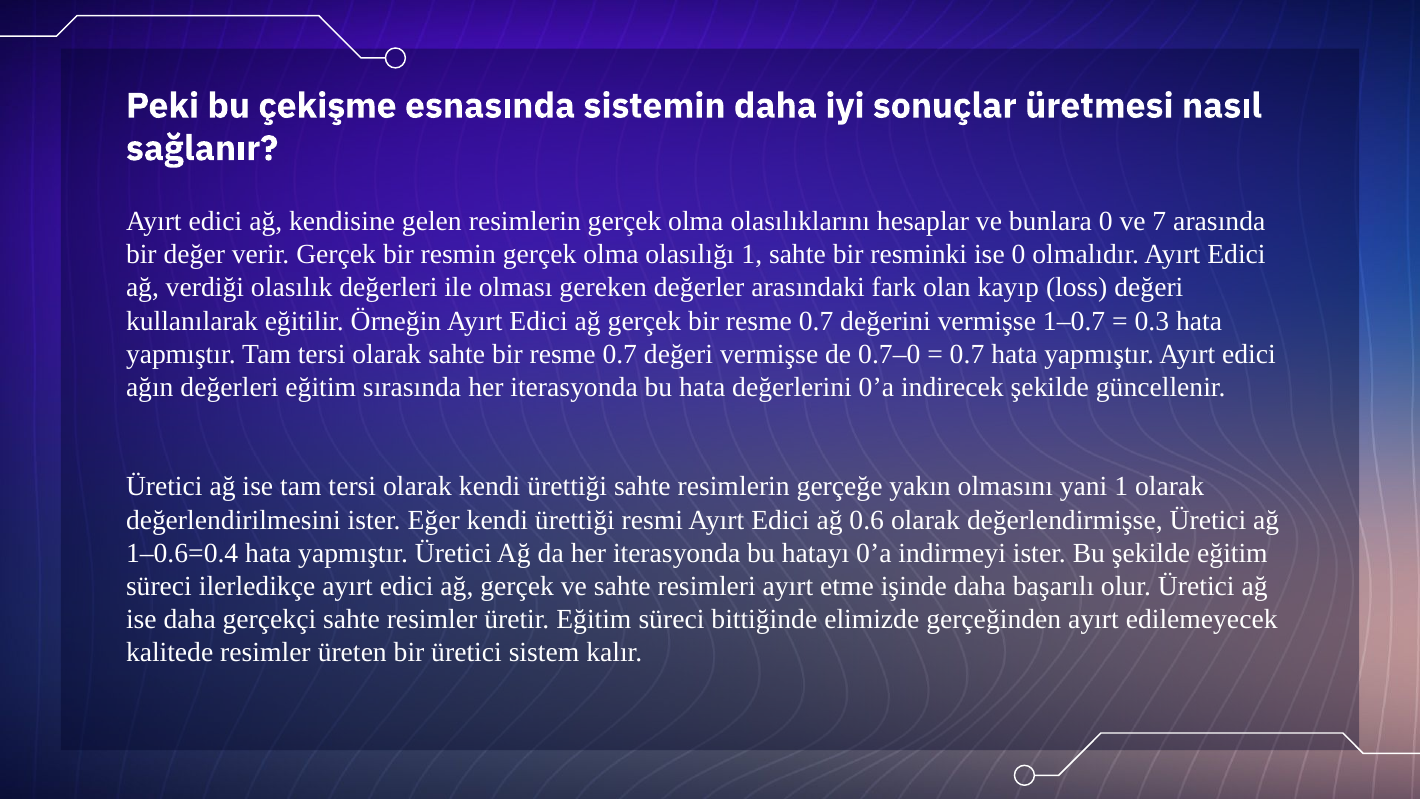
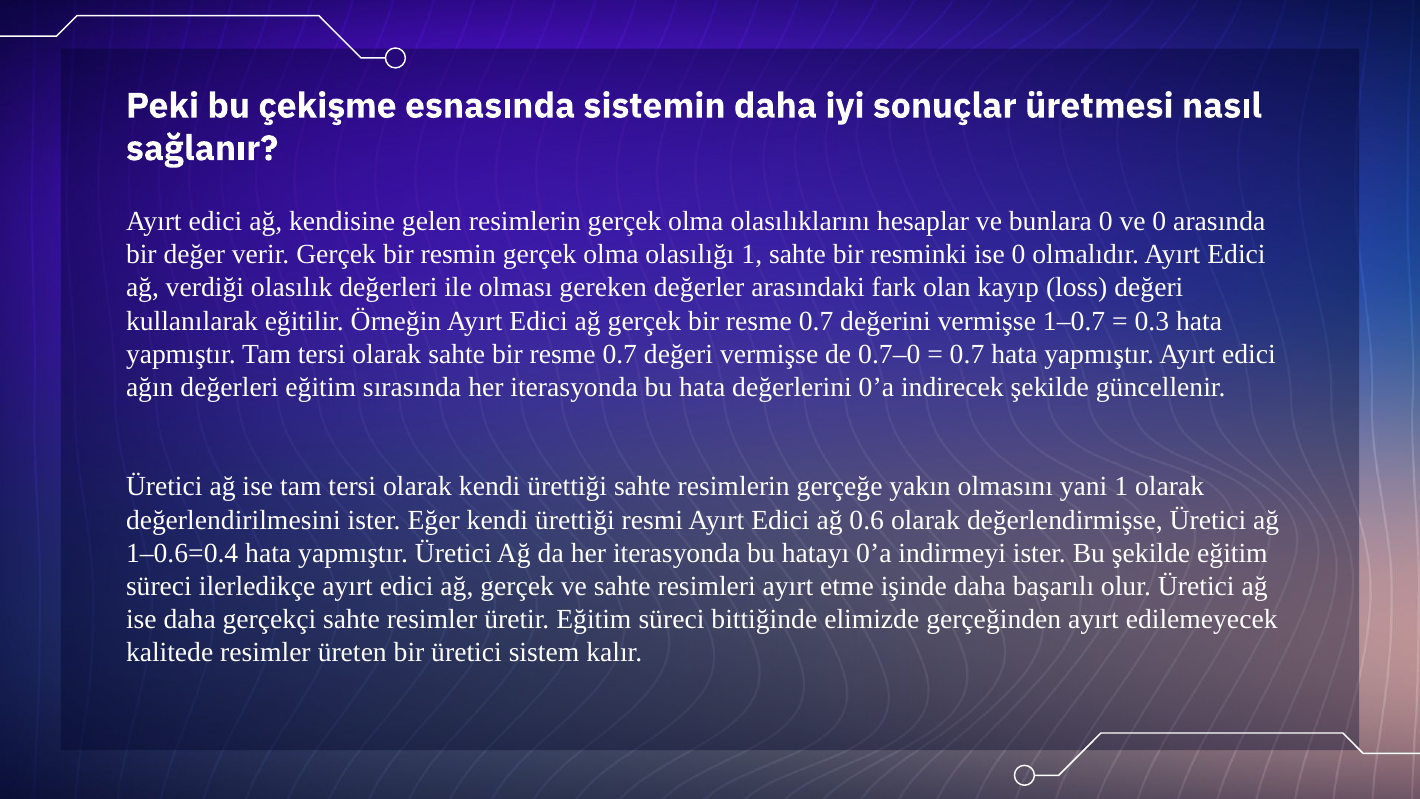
ve 7: 7 -> 0
